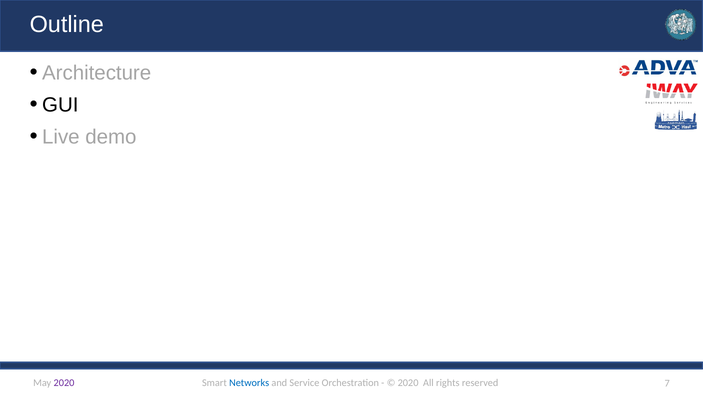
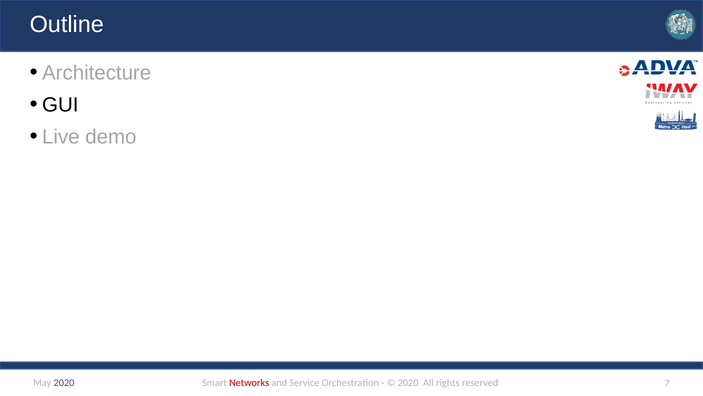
Networks colour: blue -> red
